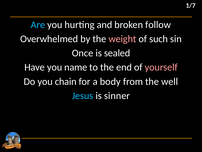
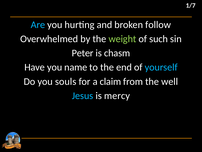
weight colour: pink -> light green
Once: Once -> Peter
sealed: sealed -> chasm
yourself colour: pink -> light blue
chain: chain -> souls
body: body -> claim
sinner: sinner -> mercy
